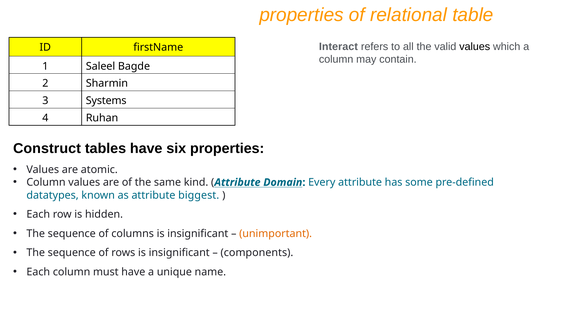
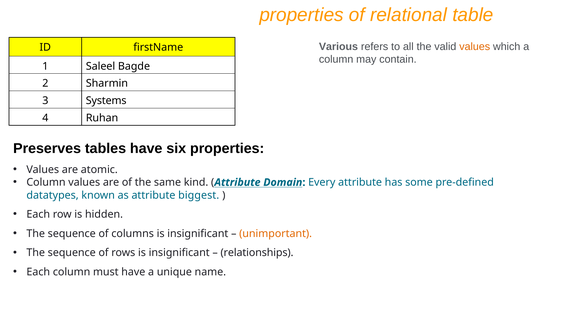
Interact: Interact -> Various
values at (475, 47) colour: black -> orange
Construct: Construct -> Preserves
components: components -> relationships
